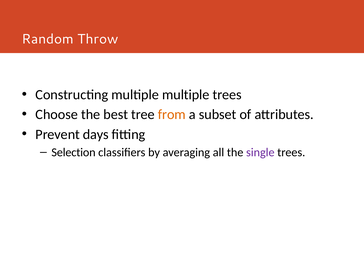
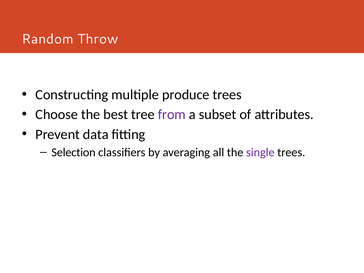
multiple multiple: multiple -> produce
from colour: orange -> purple
days: days -> data
